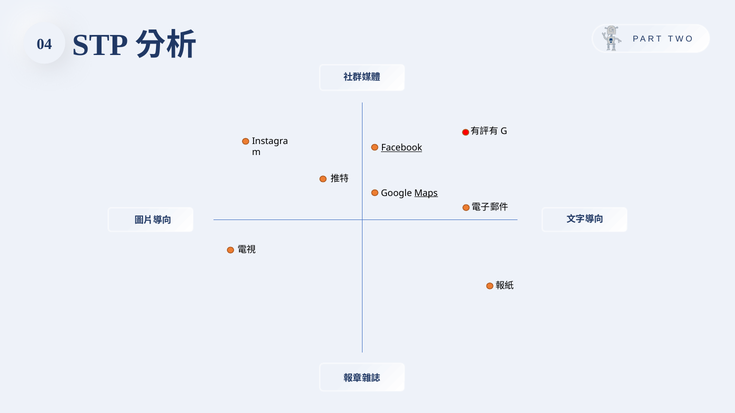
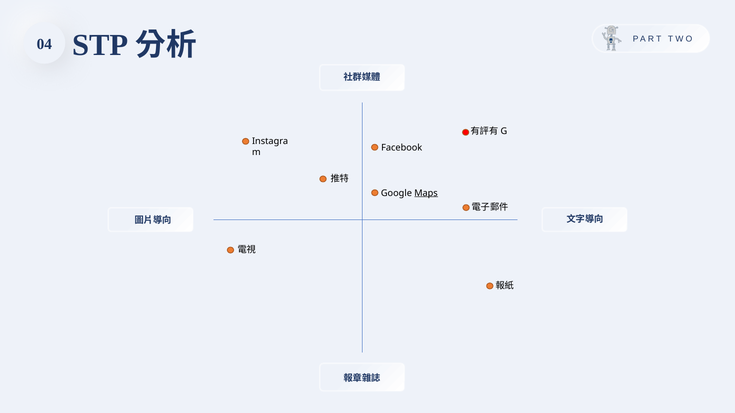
Facebook underline: present -> none
